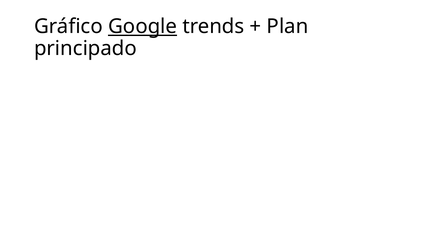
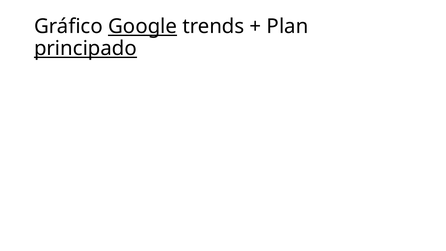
principado underline: none -> present
